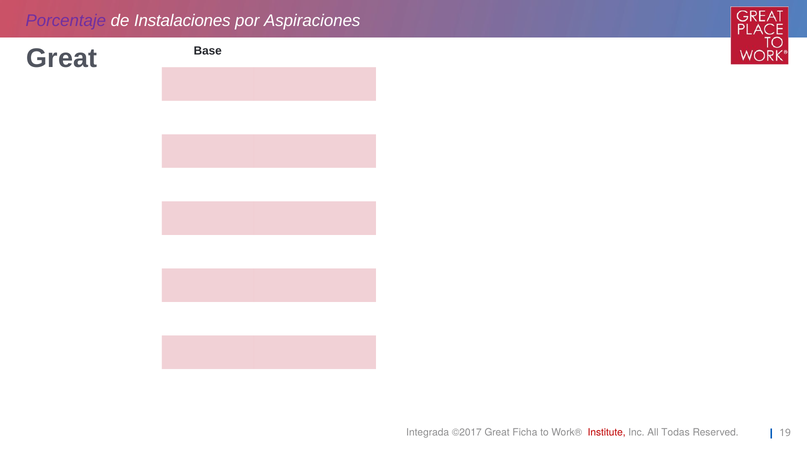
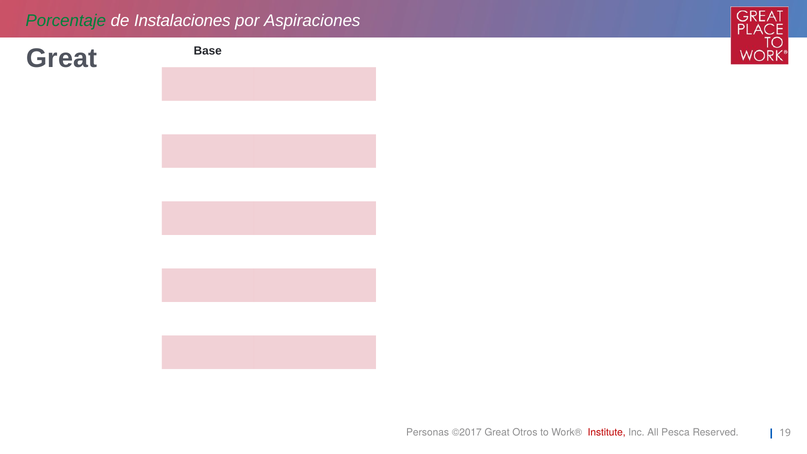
Porcentaje colour: purple -> green
Integrada: Integrada -> Personas
Ficha: Ficha -> Otros
Todas: Todas -> Pesca
